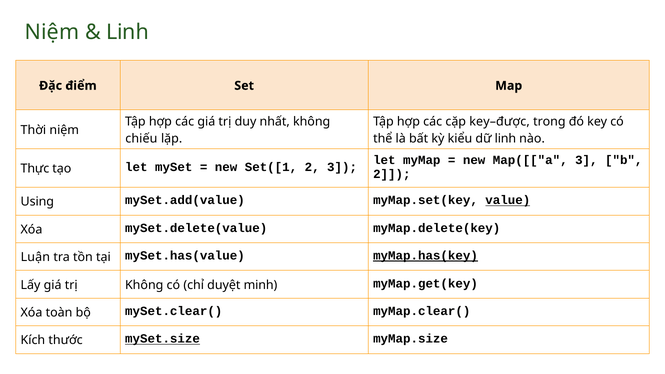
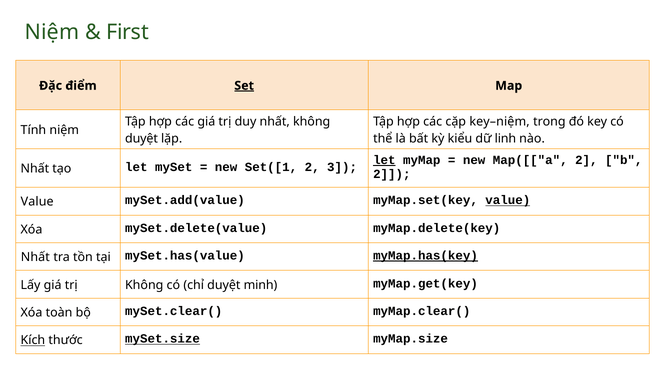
Linh at (127, 32): Linh -> First
Set underline: none -> present
key–được: key–được -> key–niệm
Thời: Thời -> Tính
chiếu at (141, 138): chiếu -> duyệt
let at (384, 160) underline: none -> present
Map([["a 3: 3 -> 2
Thực at (35, 169): Thực -> Nhất
Using at (37, 202): Using -> Value
Luận at (35, 257): Luận -> Nhất
Kích underline: none -> present
